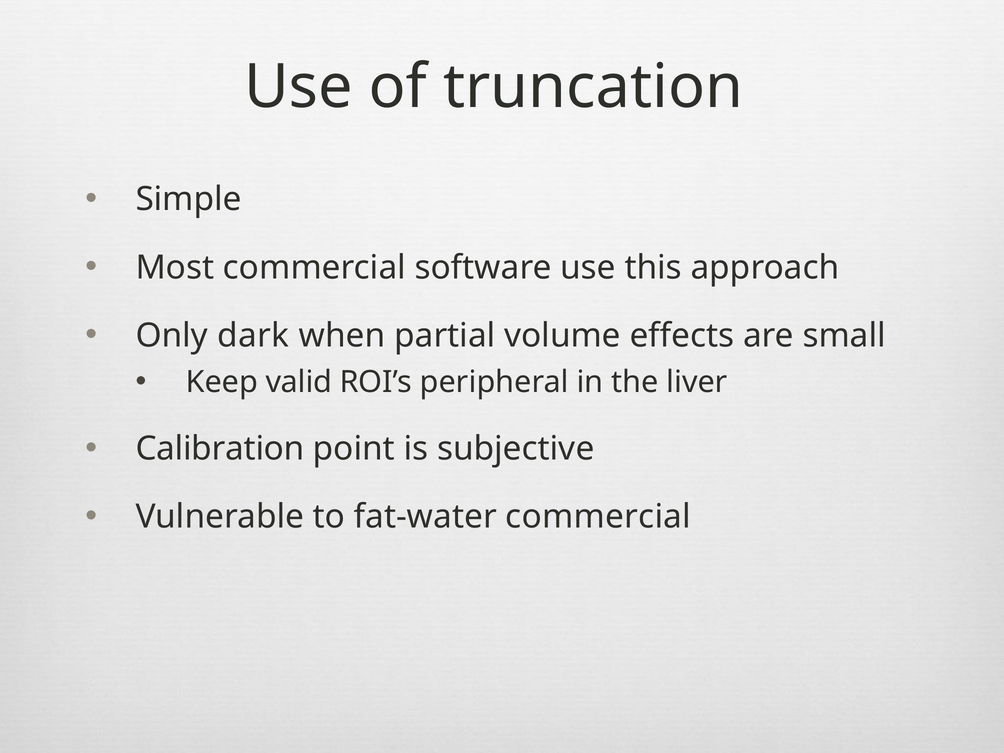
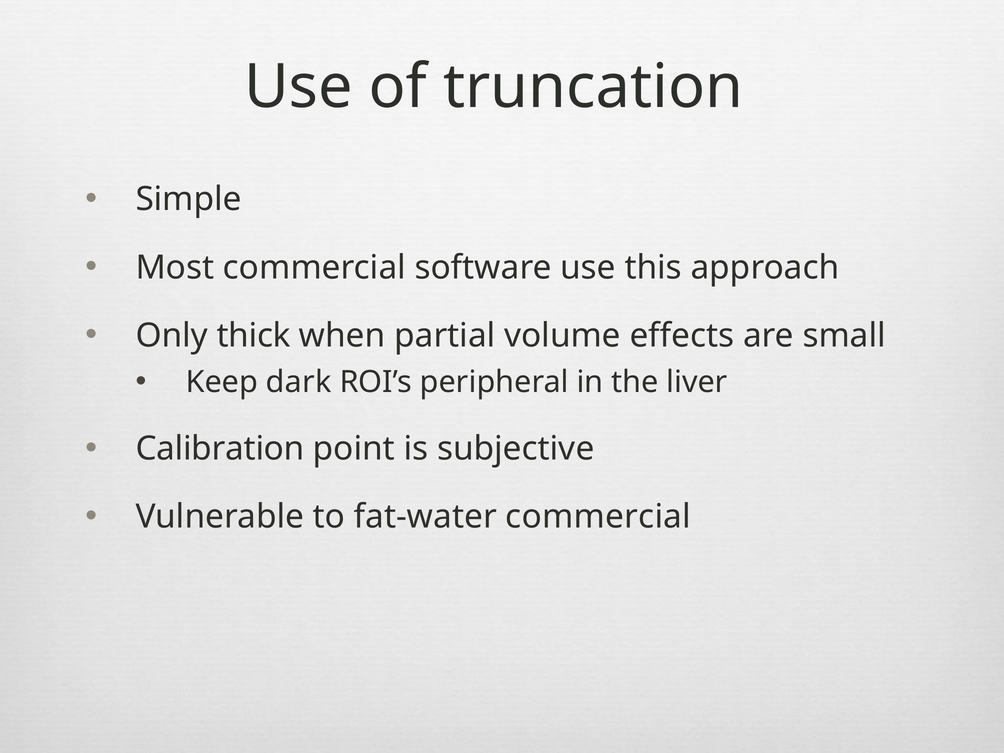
dark: dark -> thick
valid: valid -> dark
